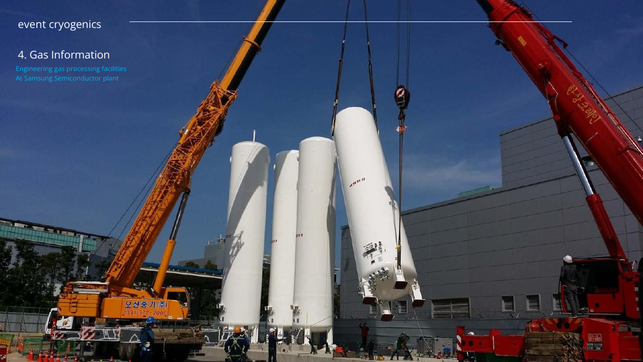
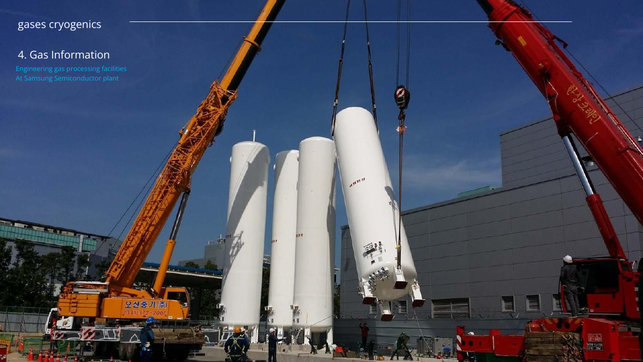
event: event -> gases
